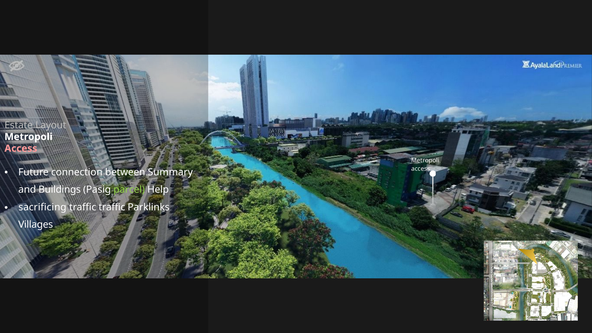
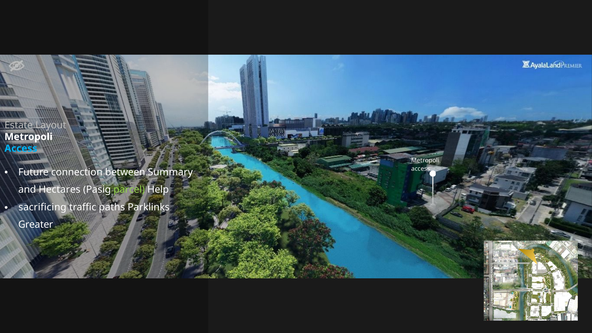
Access at (21, 148) colour: pink -> light blue
Buildings: Buildings -> Hectares
traffic traffic: traffic -> paths
Villages: Villages -> Greater
